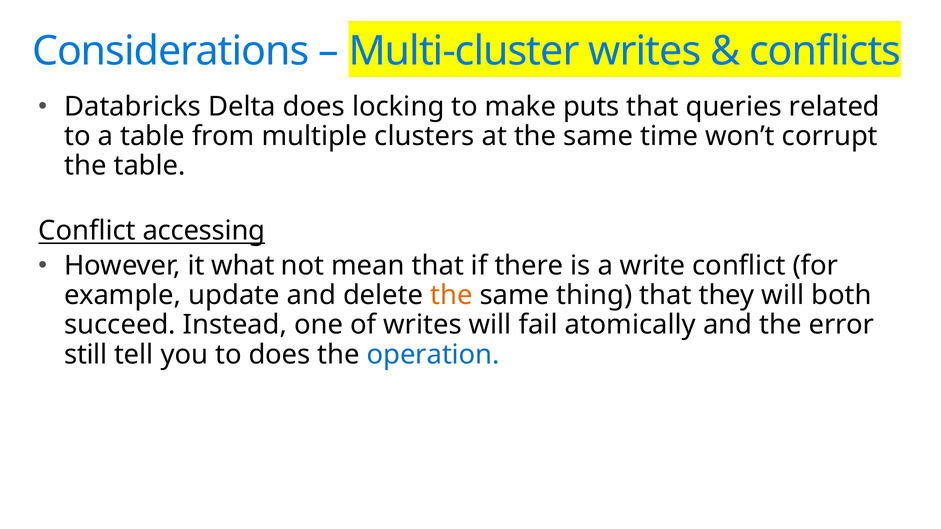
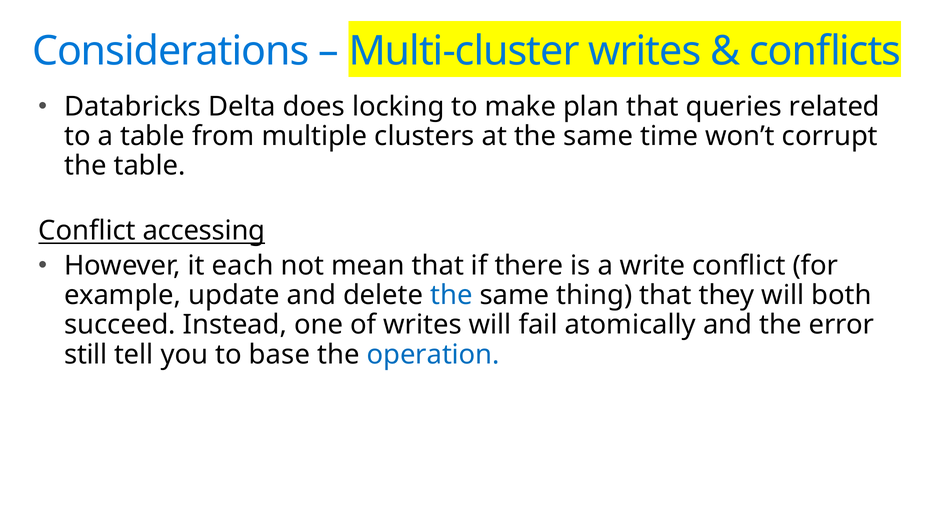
puts: puts -> plan
what: what -> each
the at (451, 295) colour: orange -> blue
to does: does -> base
